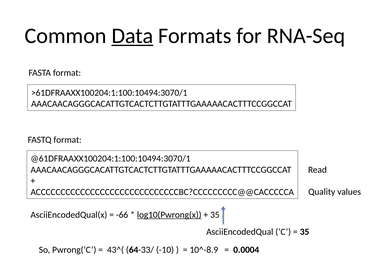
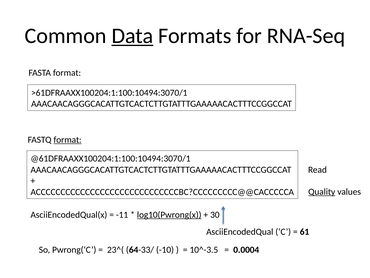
format at (68, 139) underline: none -> present
Quality underline: none -> present
-66: -66 -> -11
35 at (215, 214): 35 -> 30
35 at (305, 231): 35 -> 61
43^(: 43^( -> 23^(
10^-8.9: 10^-8.9 -> 10^-3.5
